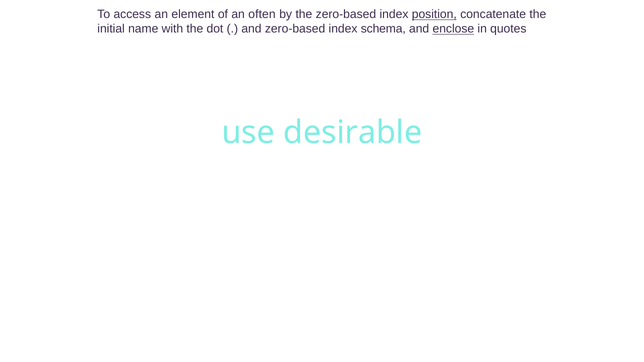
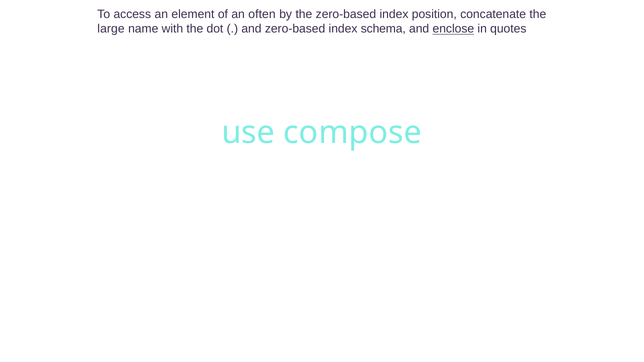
position underline: present -> none
initial: initial -> large
desirable: desirable -> compose
